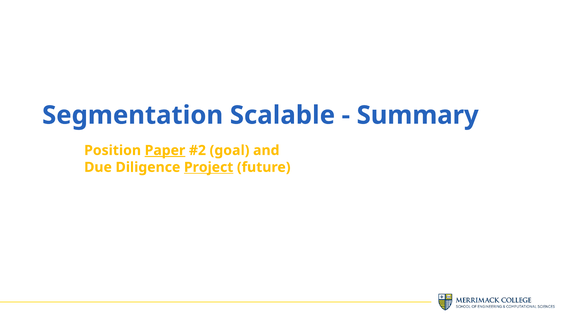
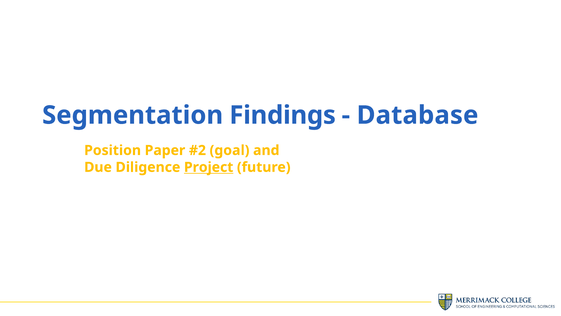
Scalable: Scalable -> Findings
Summary: Summary -> Database
Paper underline: present -> none
